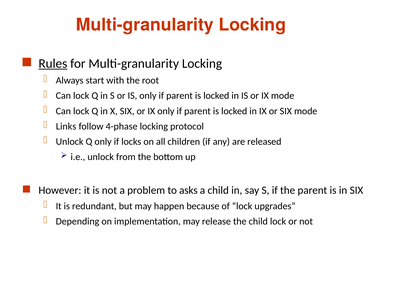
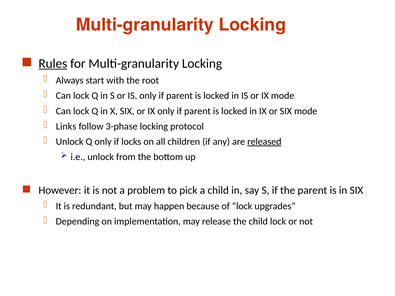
4-phase: 4-phase -> 3-phase
released underline: none -> present
asks: asks -> pick
